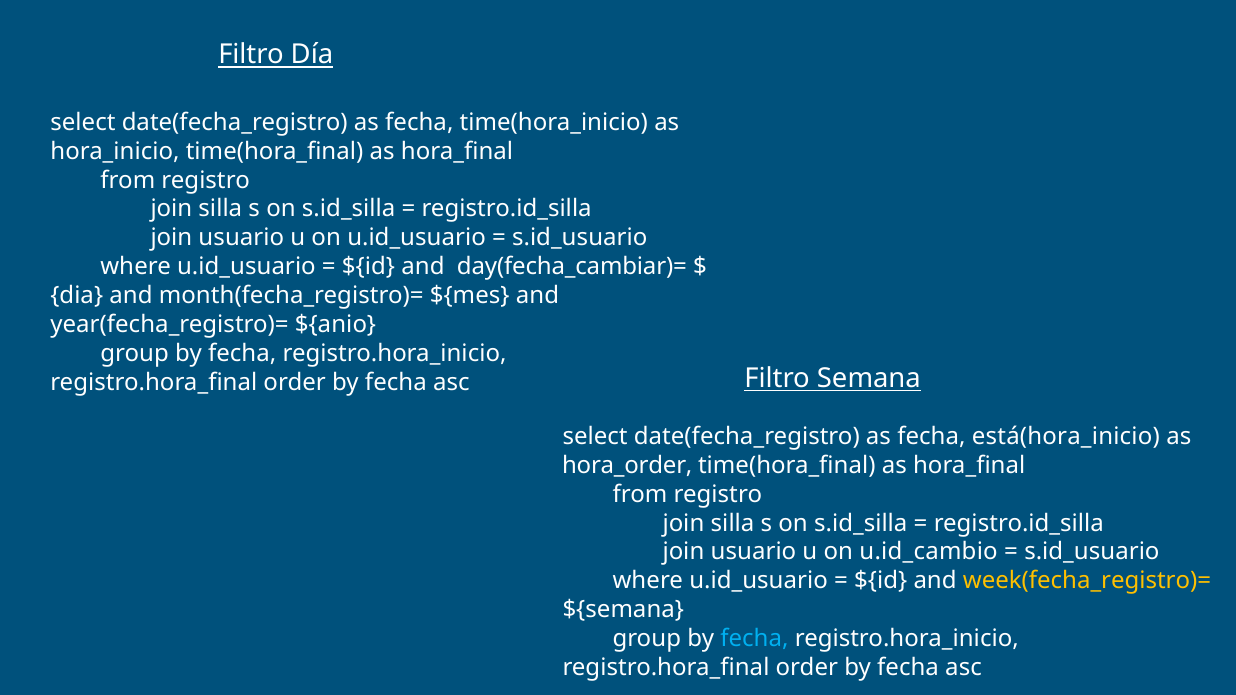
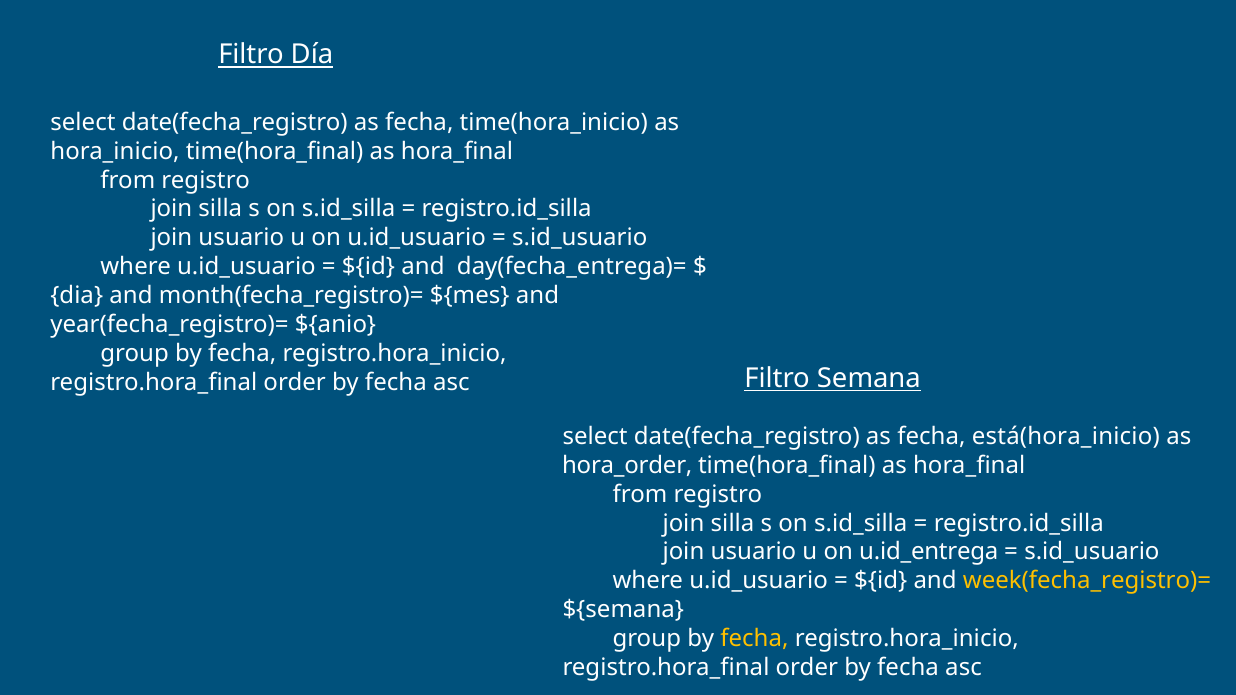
day(fecha_cambiar)=: day(fecha_cambiar)= -> day(fecha_entrega)=
u.id_cambio: u.id_cambio -> u.id_entrega
fecha at (754, 639) colour: light blue -> yellow
